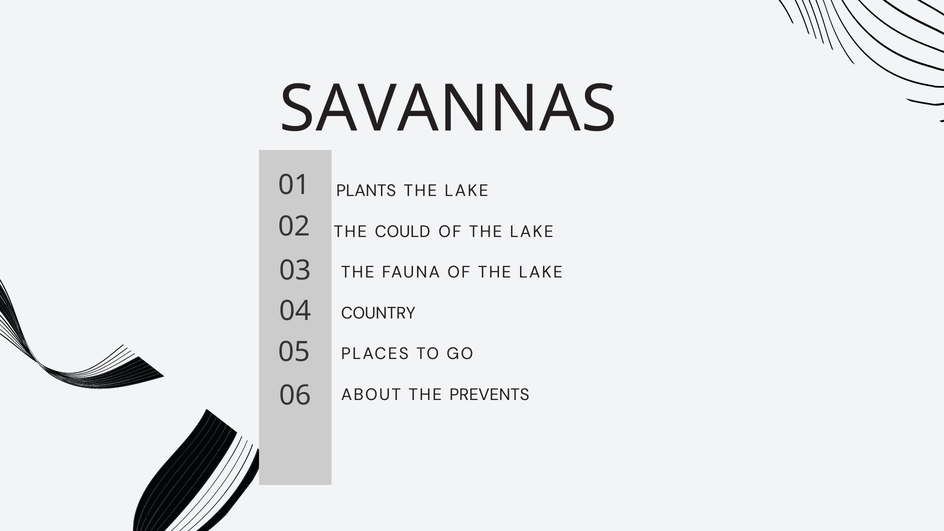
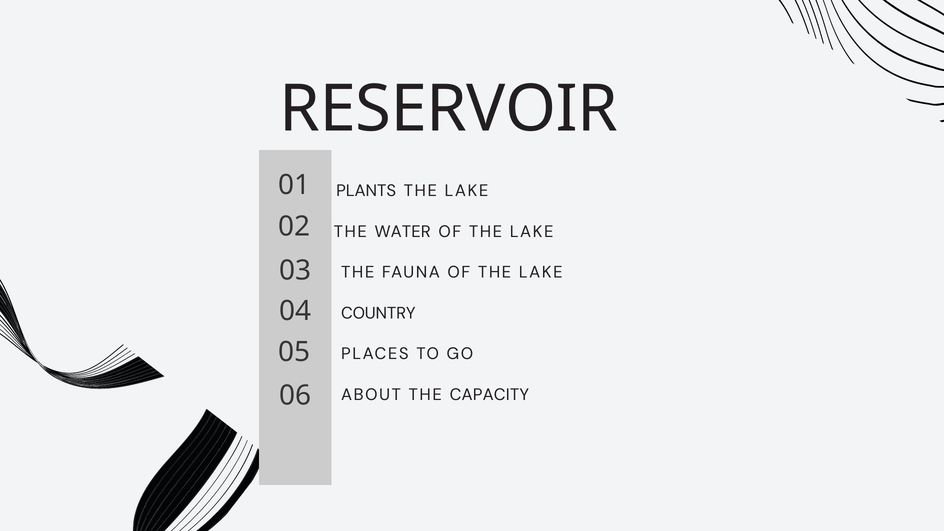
SAVANNAS: SAVANNAS -> RESERVOIR
COULD: COULD -> WATER
PREVENTS: PREVENTS -> CAPACITY
